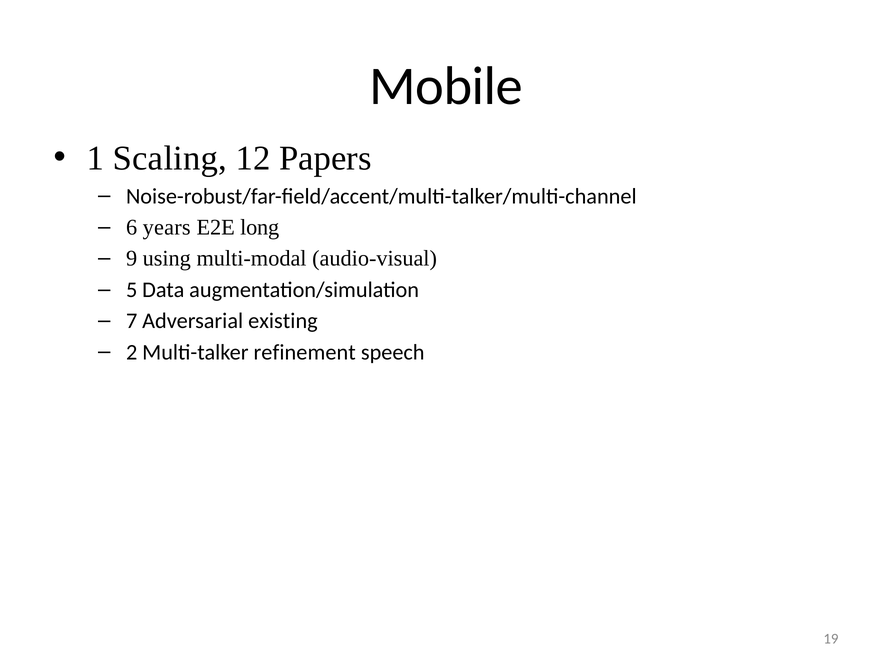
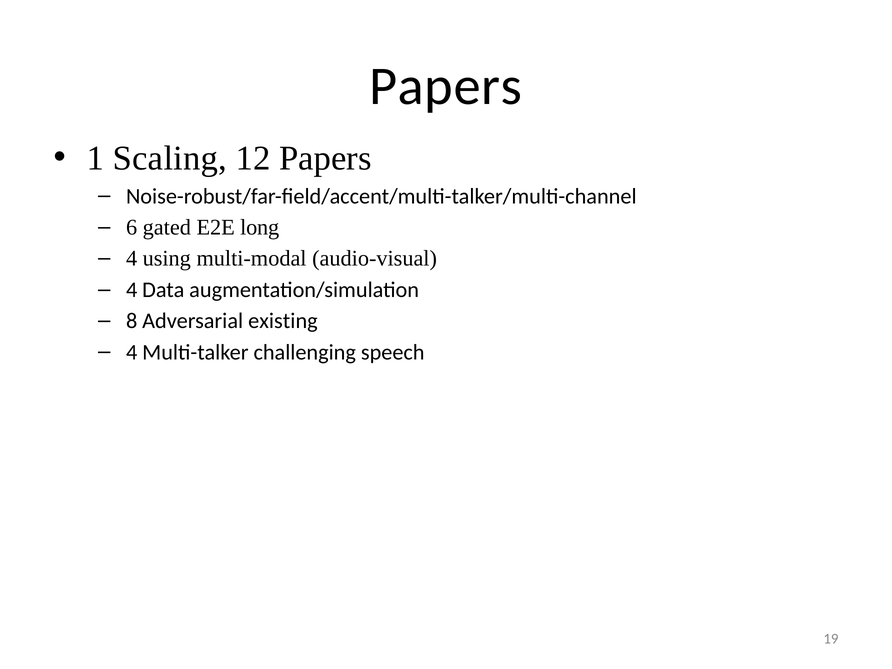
Mobile at (446, 86): Mobile -> Papers
years: years -> gated
9 at (132, 259): 9 -> 4
5 at (132, 290): 5 -> 4
7: 7 -> 8
2 at (132, 352): 2 -> 4
refinement: refinement -> challenging
